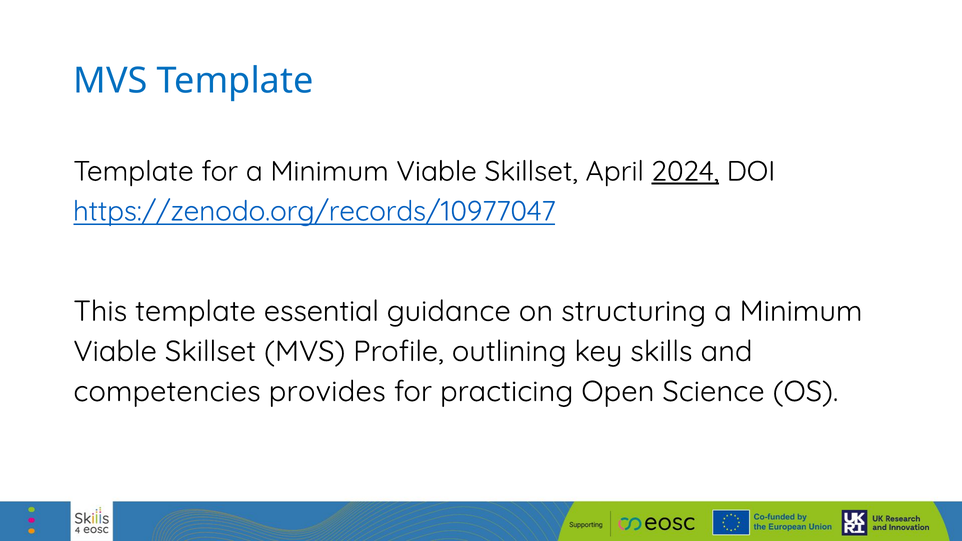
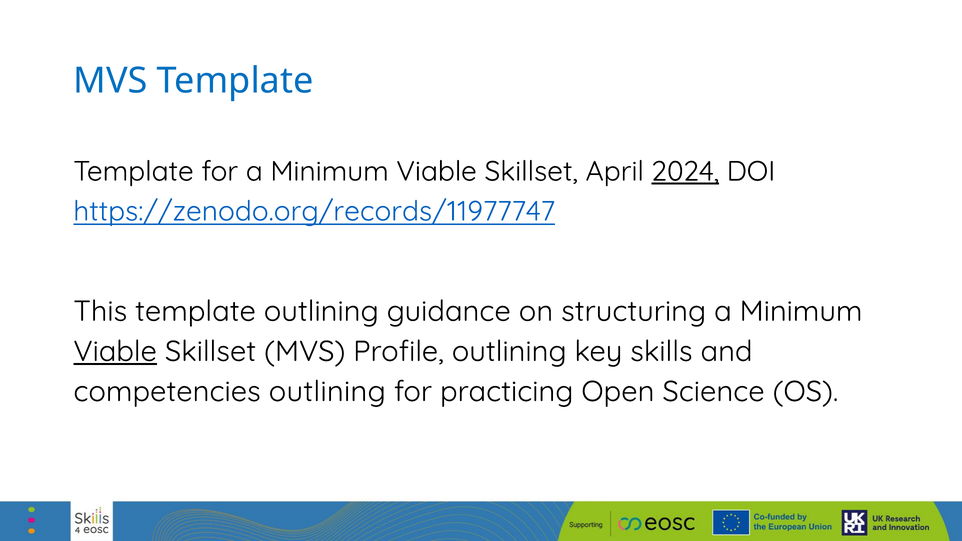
https://zenodo.org/records/10977047: https://zenodo.org/records/10977047 -> https://zenodo.org/records/11977747
template essential: essential -> outlining
Viable at (115, 351) underline: none -> present
competencies provides: provides -> outlining
